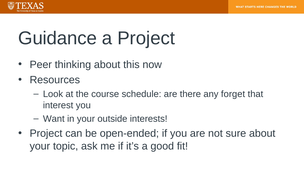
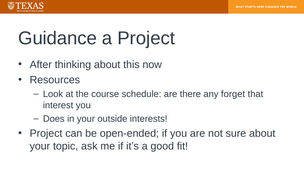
Peer: Peer -> After
Want: Want -> Does
